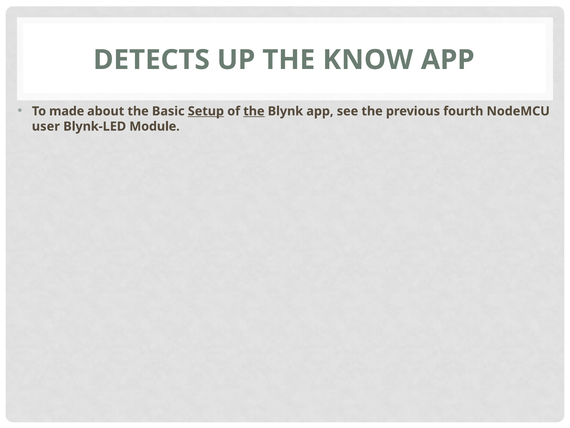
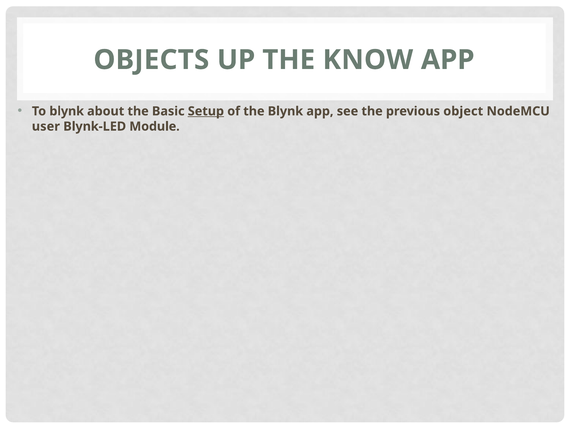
DETECTS: DETECTS -> OBJECTS
To made: made -> blynk
the at (254, 111) underline: present -> none
fourth: fourth -> object
